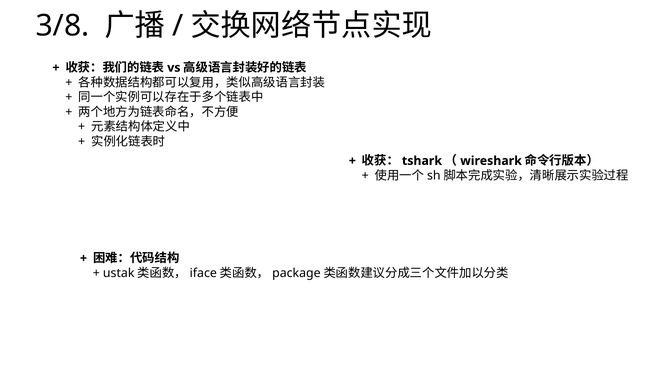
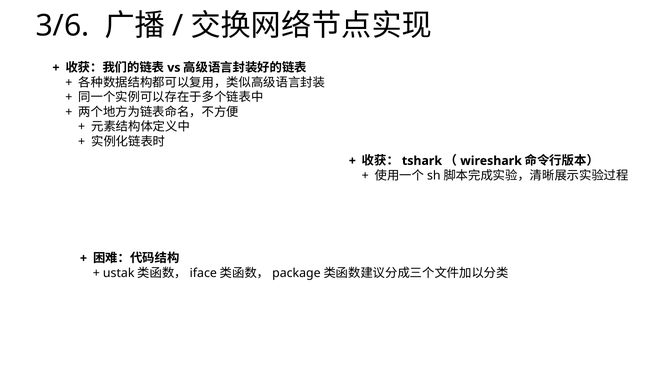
3/8: 3/8 -> 3/6
